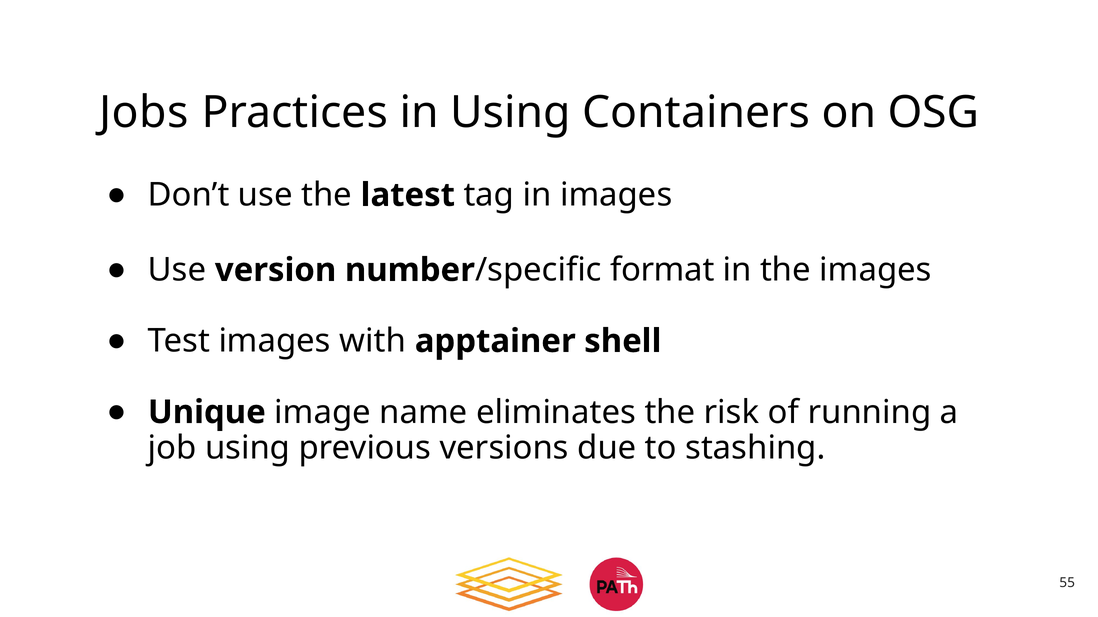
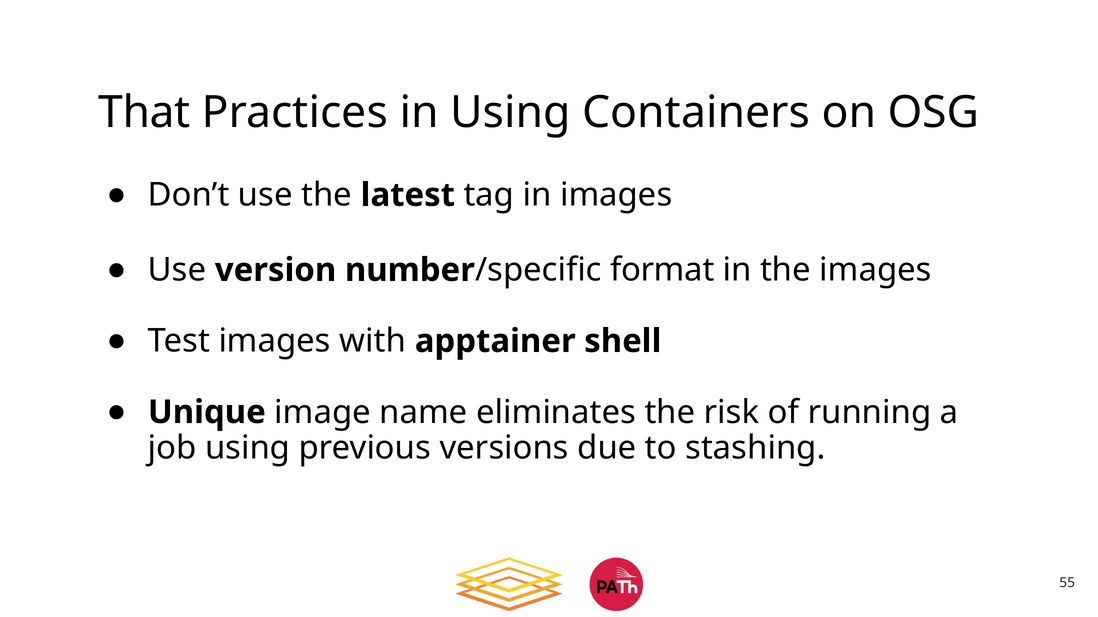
Jobs: Jobs -> That
